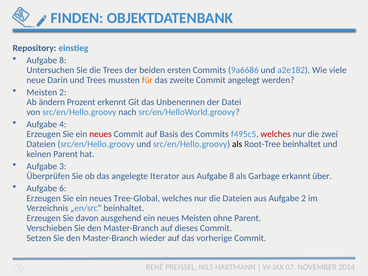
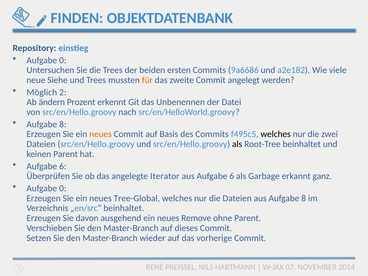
8 at (63, 60): 8 -> 0
Darin: Darin -> Siehe
Meisten at (42, 92): Meisten -> Möglich
4 at (63, 124): 4 -> 8
neues at (101, 134) colour: red -> orange
welches at (276, 134) colour: red -> black
3 at (63, 166): 3 -> 6
aus Aufgabe 8: 8 -> 6
über: über -> ganz
6 at (63, 188): 6 -> 0
aus Aufgabe 2: 2 -> 8
neues Meisten: Meisten -> Remove
